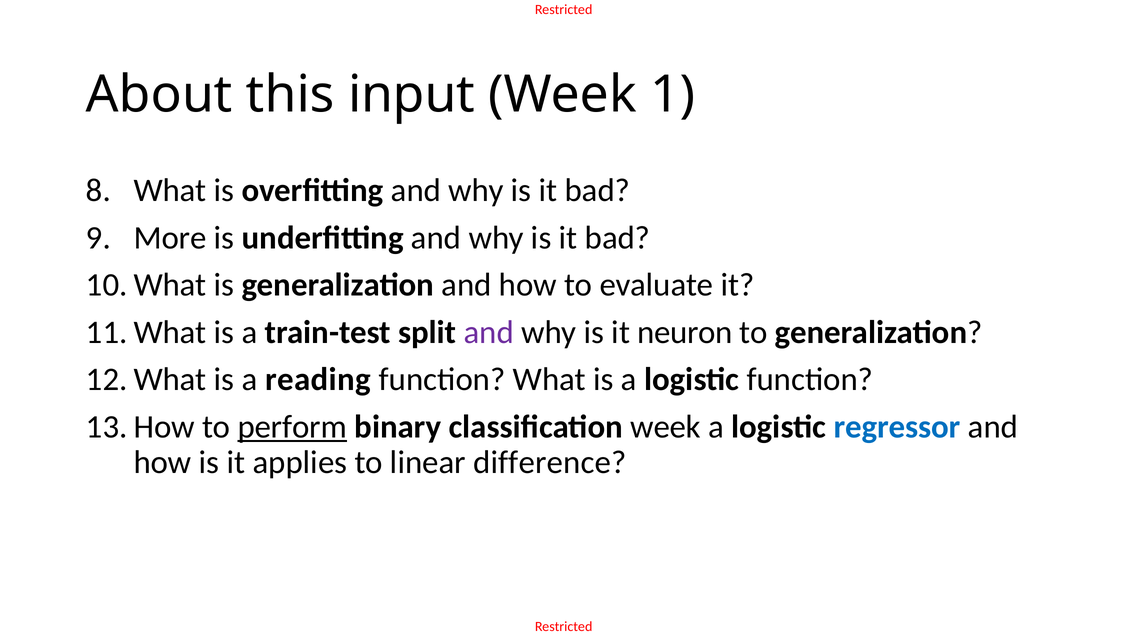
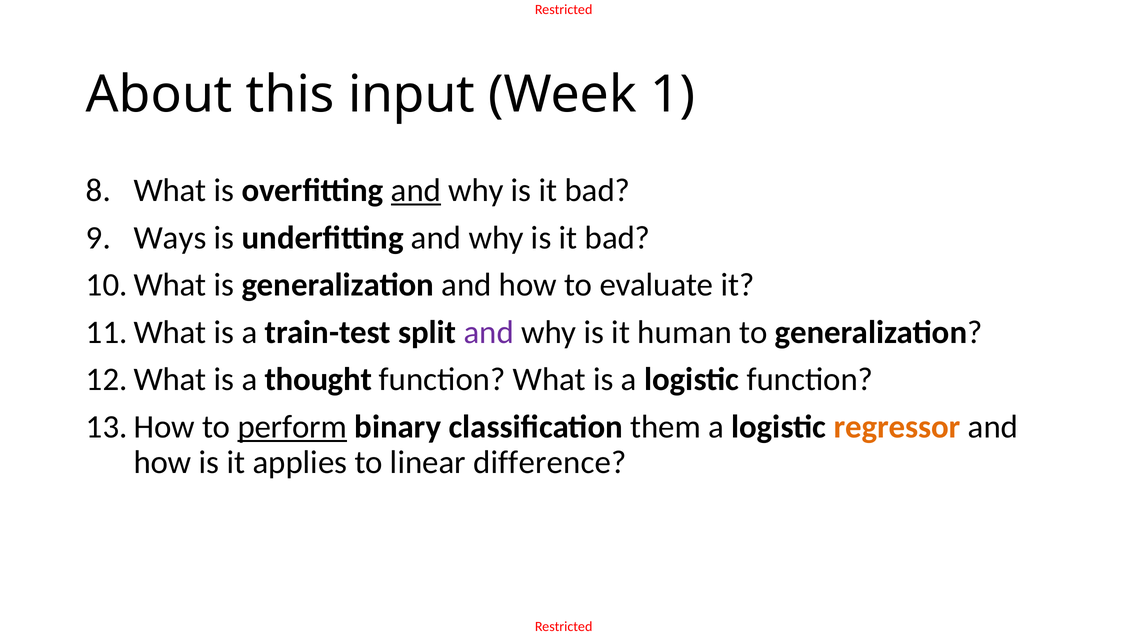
and at (416, 191) underline: none -> present
More: More -> Ways
neuron: neuron -> human
reading: reading -> thought
classification week: week -> them
regressor colour: blue -> orange
